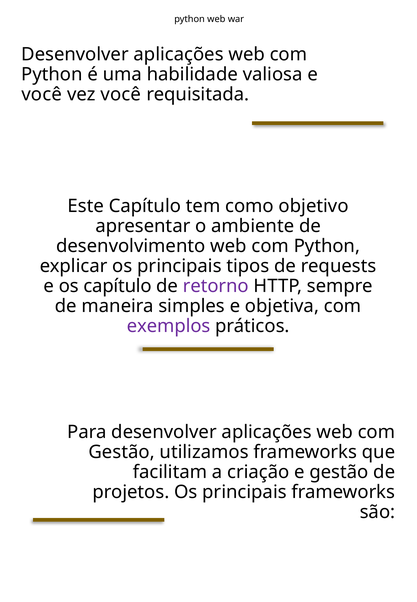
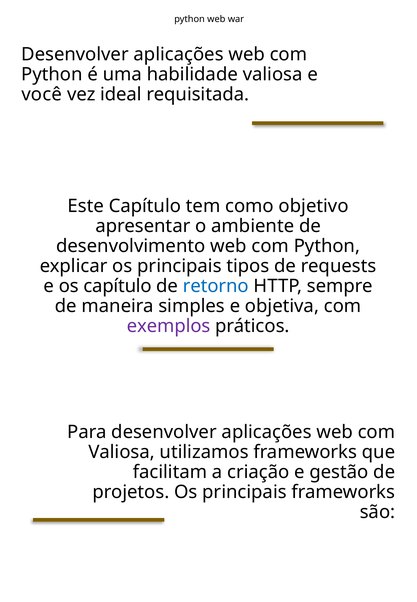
vez você: você -> ideal
retorno colour: purple -> blue
Gestão at (122, 452): Gestão -> Valiosa
